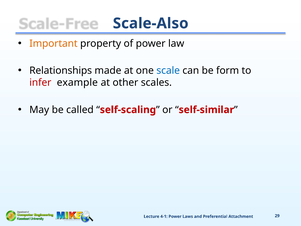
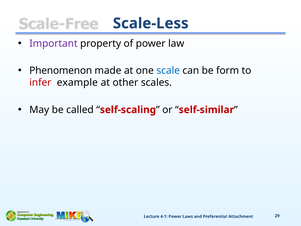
Scale-Also: Scale-Also -> Scale-Less
Important colour: orange -> purple
Relationships: Relationships -> Phenomenon
